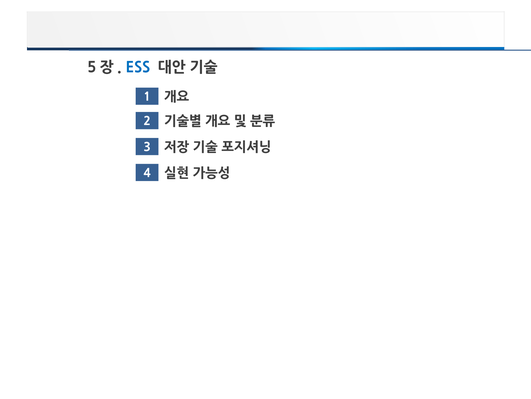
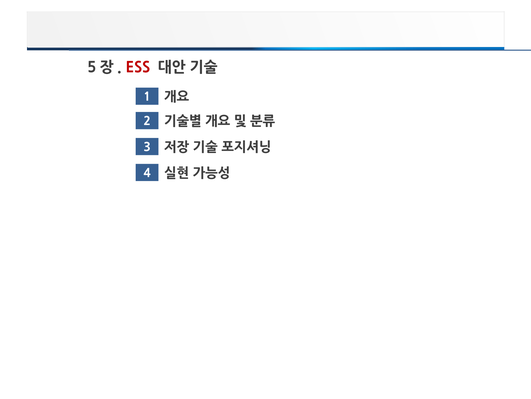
ESS colour: blue -> red
